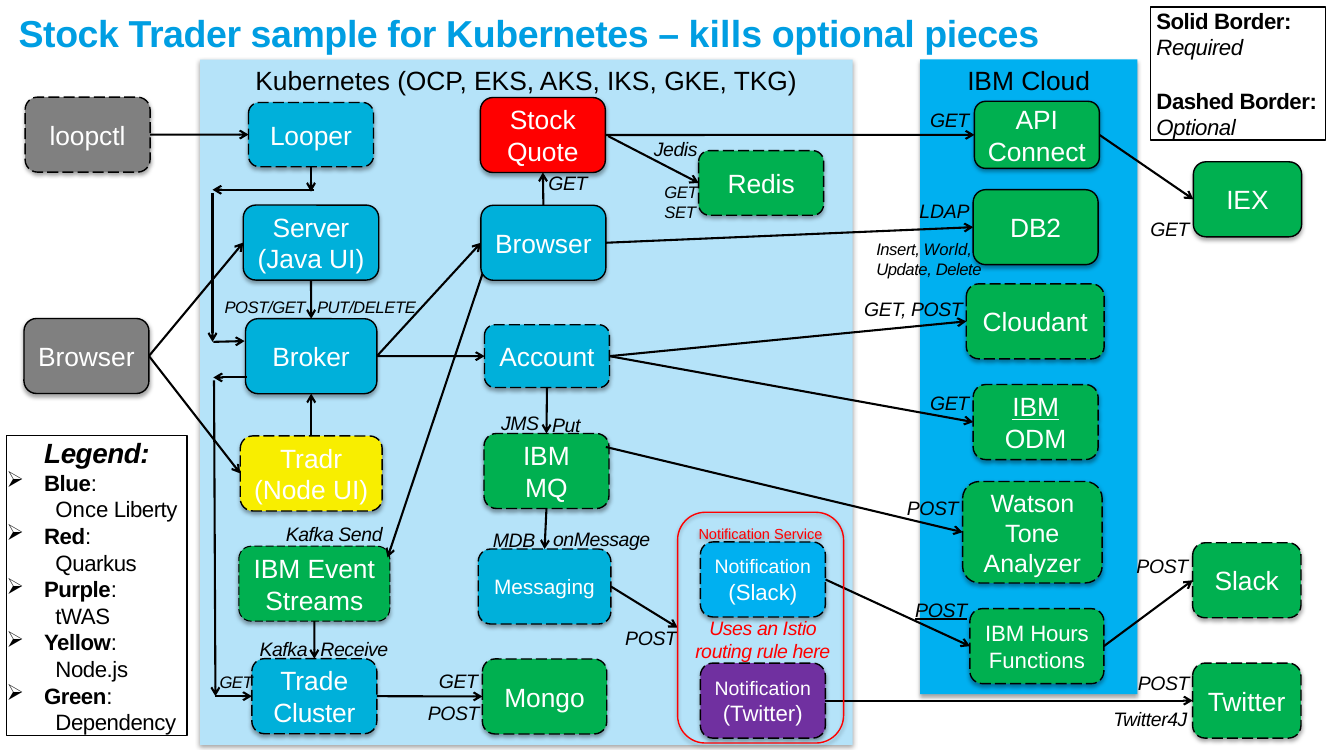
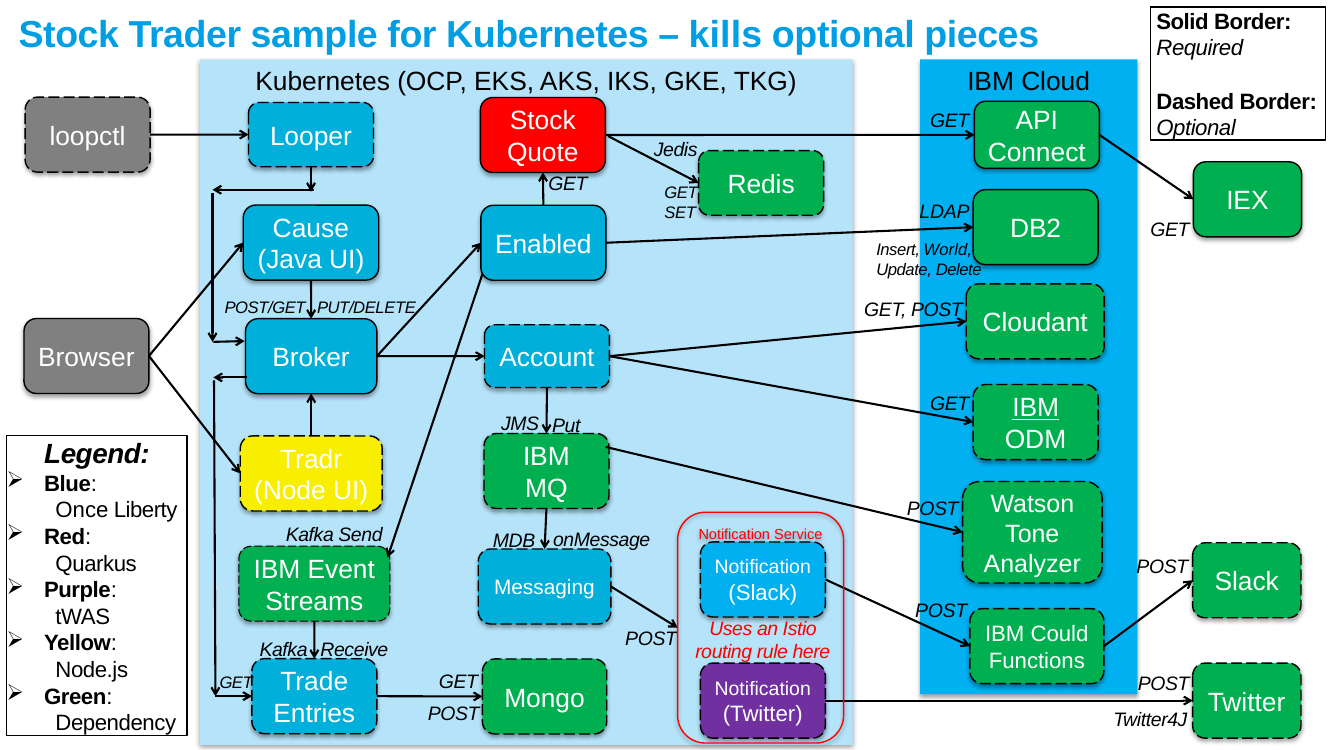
Server: Server -> Cause
Browser at (543, 245): Browser -> Enabled
POST at (941, 611) underline: present -> none
Hours: Hours -> Could
Cluster: Cluster -> Entries
